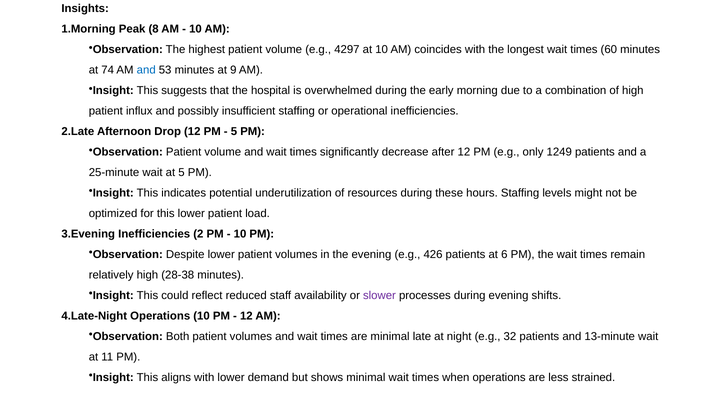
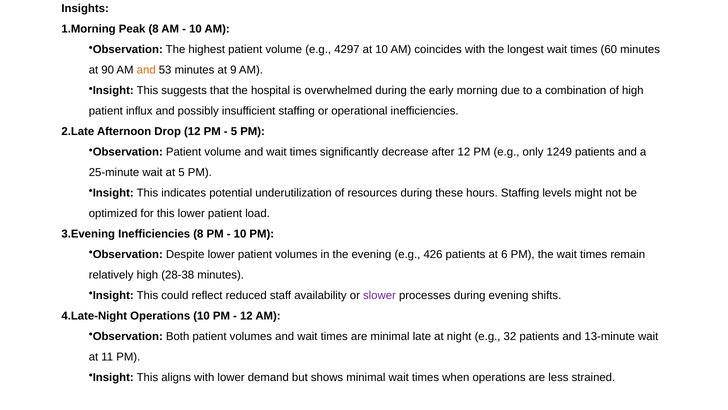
74: 74 -> 90
and at (146, 70) colour: blue -> orange
Inefficiencies 2: 2 -> 8
